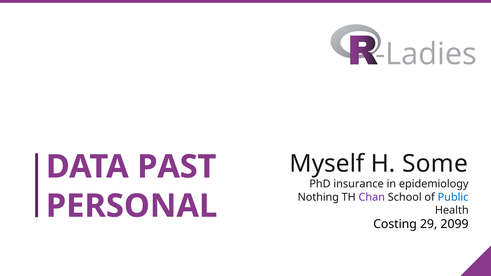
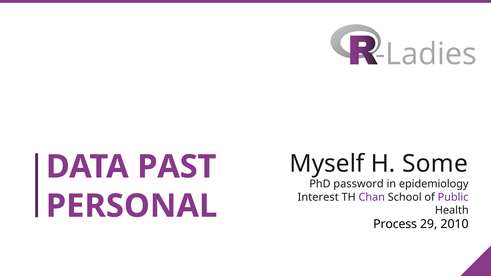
insurance: insurance -> password
Nothing: Nothing -> Interest
Public colour: blue -> purple
Costing: Costing -> Process
2099: 2099 -> 2010
